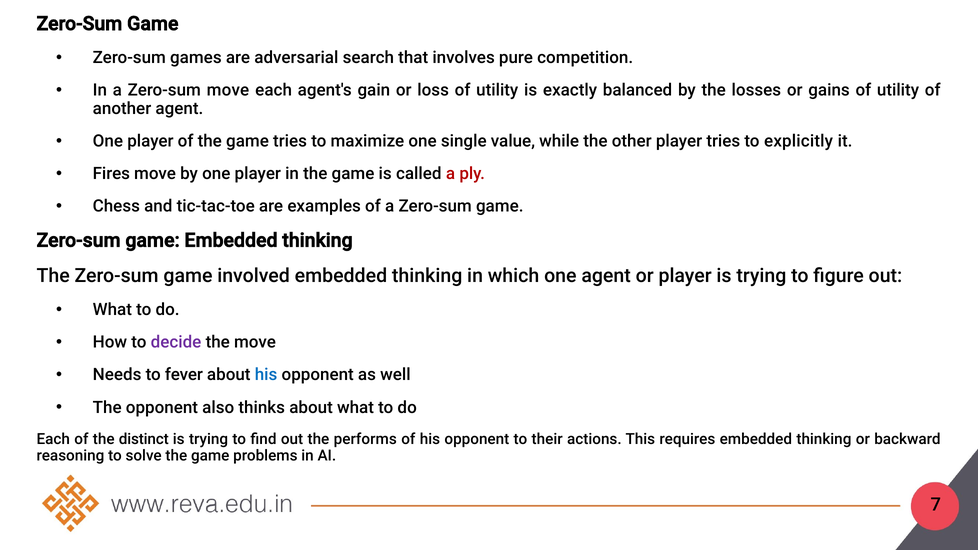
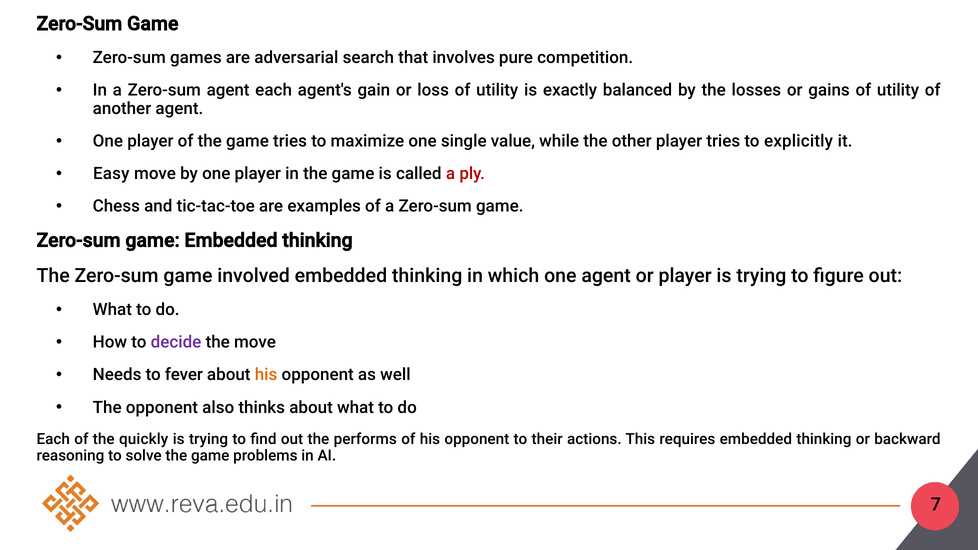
Zero-sum move: move -> agent
Fires: Fires -> Easy
his at (266, 375) colour: blue -> orange
distinct: distinct -> quickly
